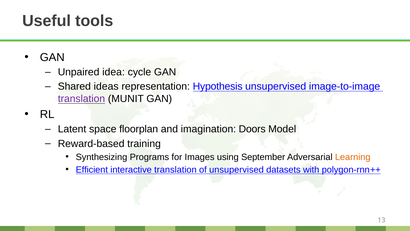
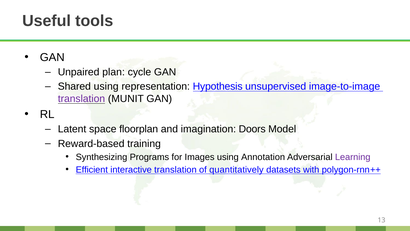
idea: idea -> plan
Shared ideas: ideas -> using
September: September -> Annotation
Learning colour: orange -> purple
of unsupervised: unsupervised -> quantitatively
